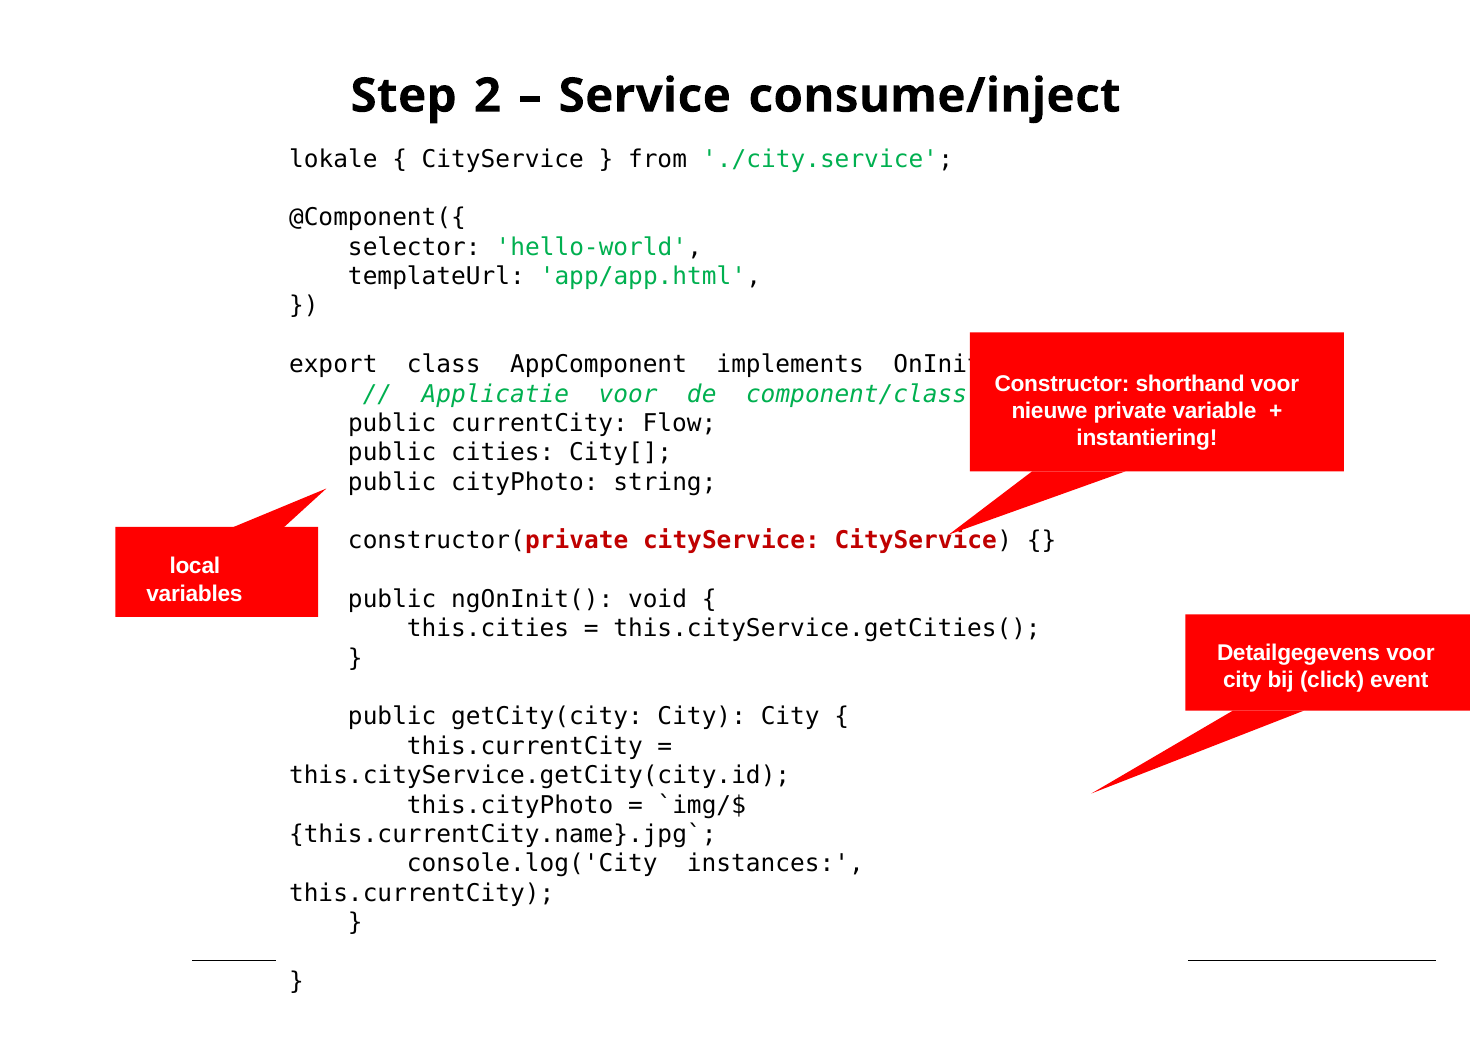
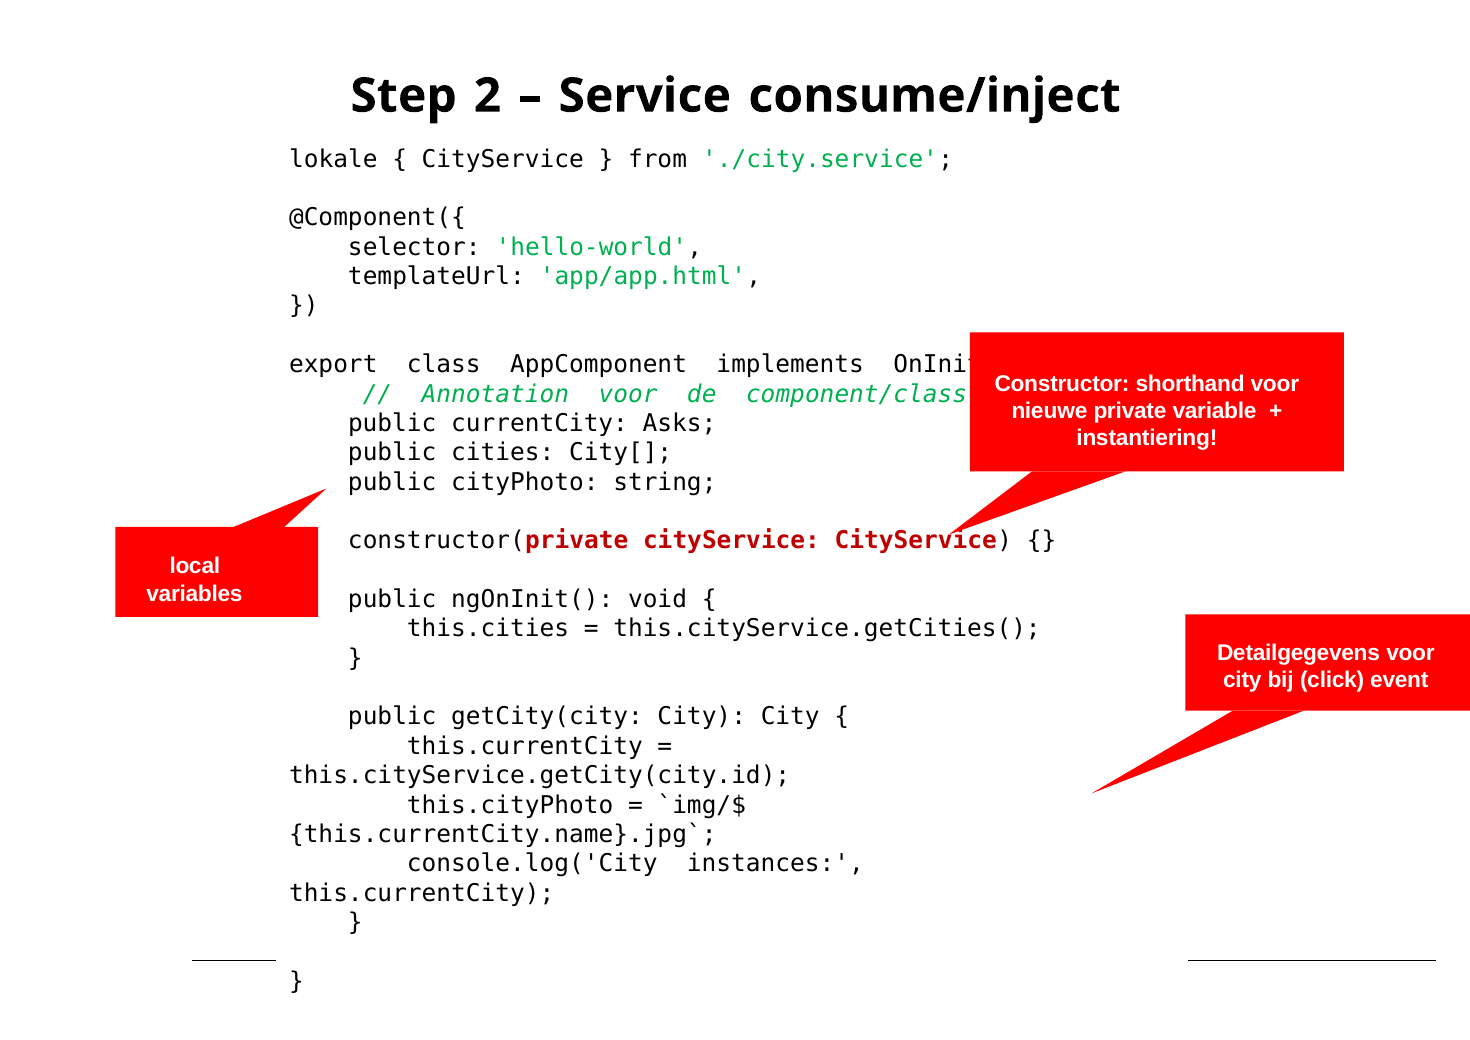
Applicatie: Applicatie -> Annotation
Flow: Flow -> Asks
